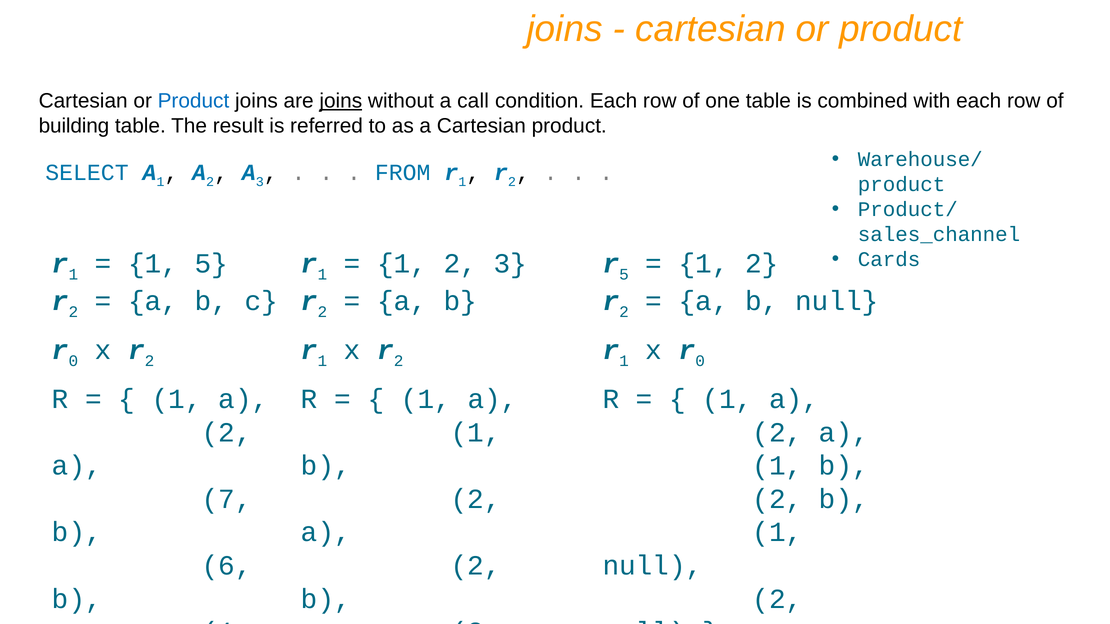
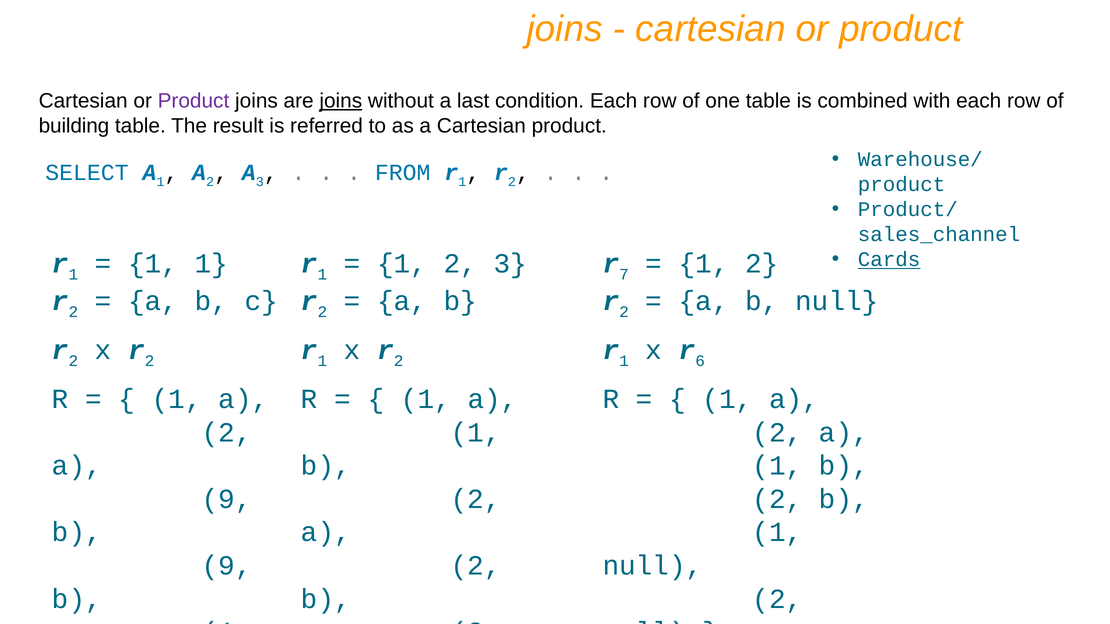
Product at (193, 101) colour: blue -> purple
call: call -> last
Cards underline: none -> present
1 5: 5 -> 1
r 5: 5 -> 7
0 at (73, 361): 0 -> 2
x r 0: 0 -> 6
7 at (227, 499): 7 -> 9
6 at (227, 566): 6 -> 9
